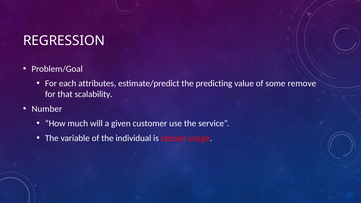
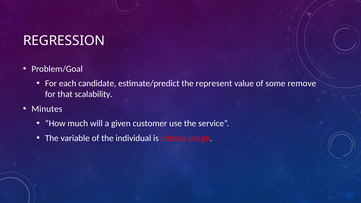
attributes: attributes -> candidate
predicting: predicting -> represent
Number: Number -> Minutes
